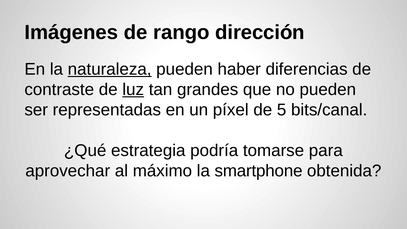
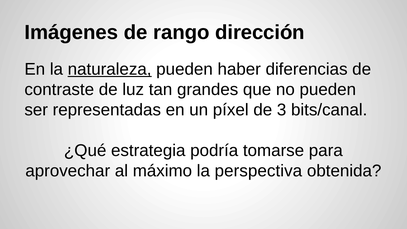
luz underline: present -> none
5: 5 -> 3
smartphone: smartphone -> perspectiva
